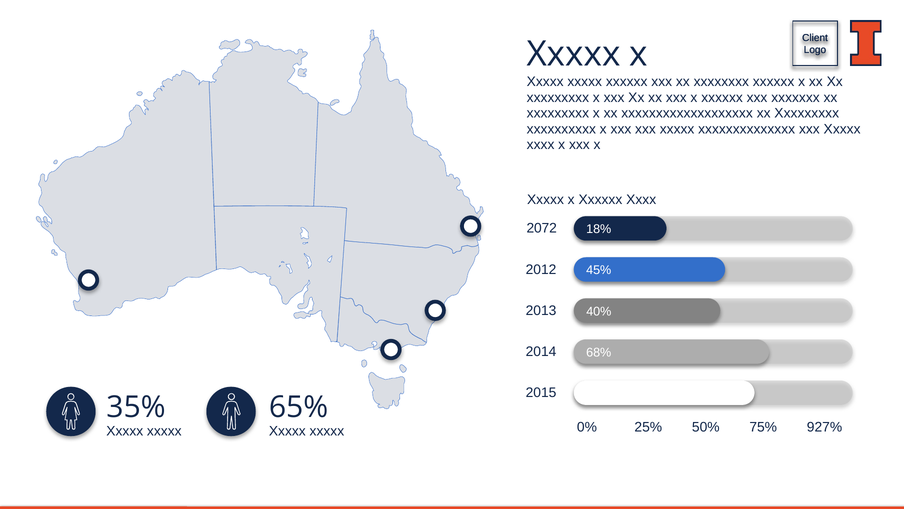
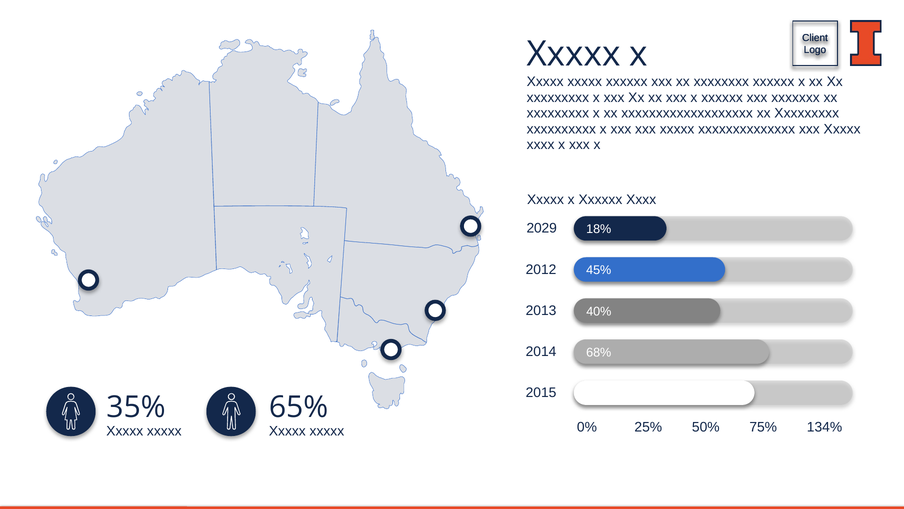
2072: 2072 -> 2029
927%: 927% -> 134%
